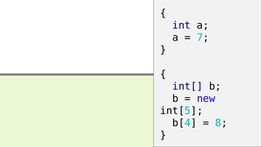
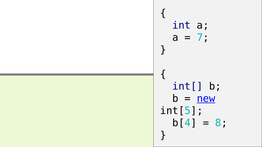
new underline: none -> present
